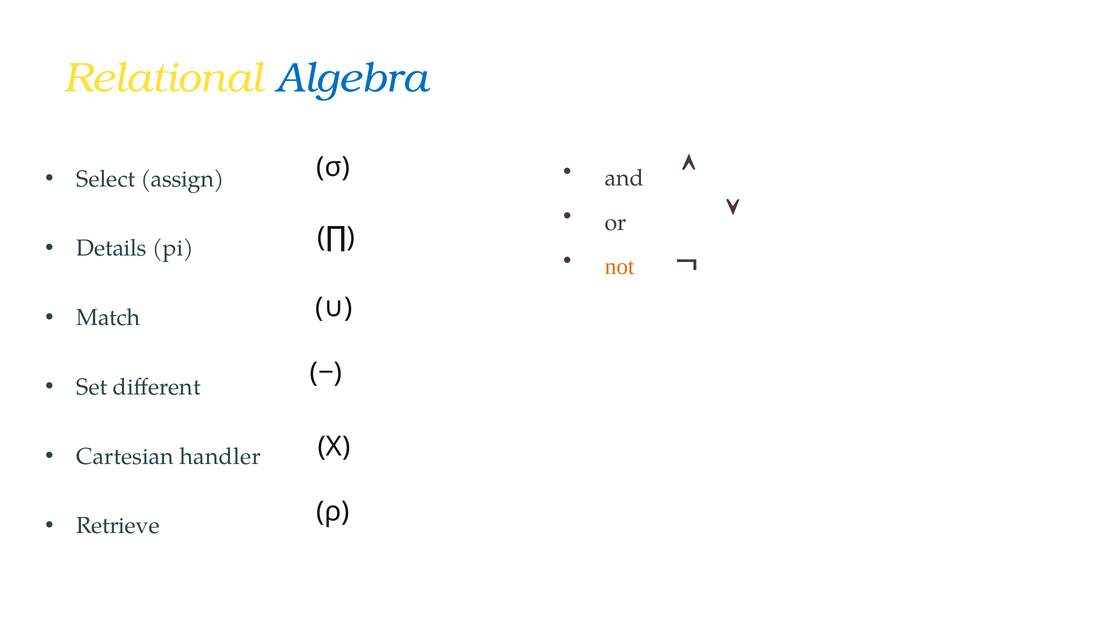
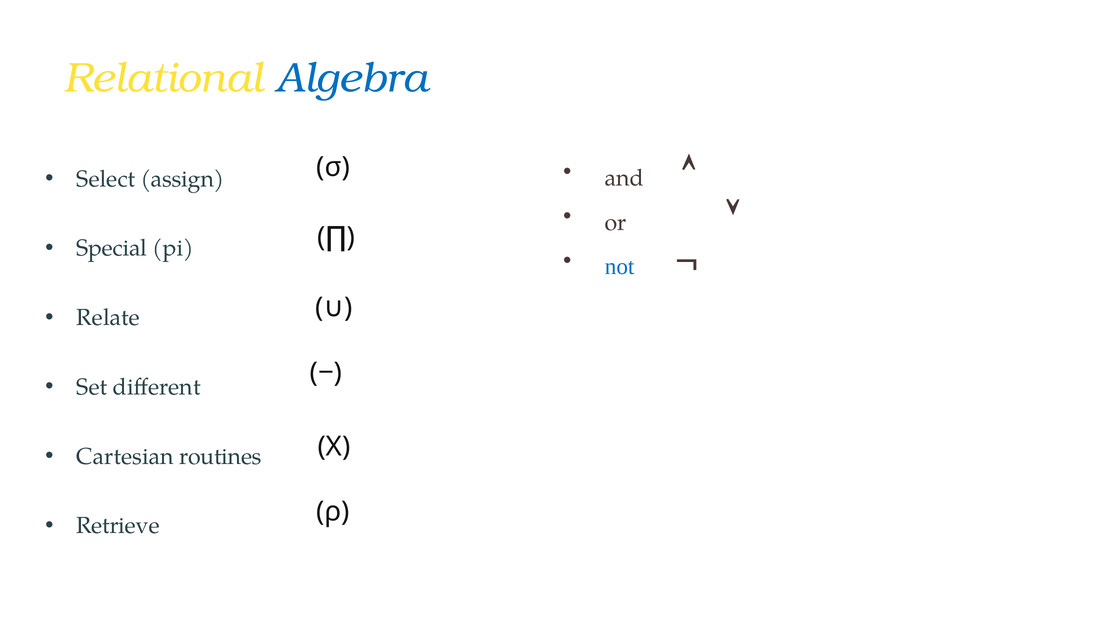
Details: Details -> Special
not colour: orange -> blue
Match: Match -> Relate
handler: handler -> routines
